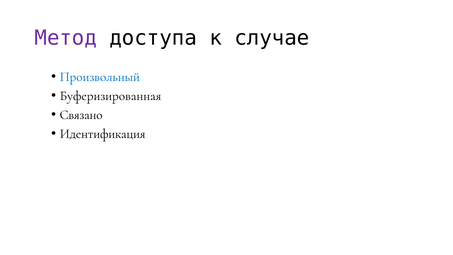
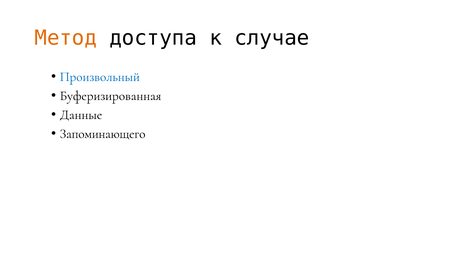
Метод colour: purple -> orange
Связано: Связано -> Данные
Идентификация: Идентификация -> Запоминающего
